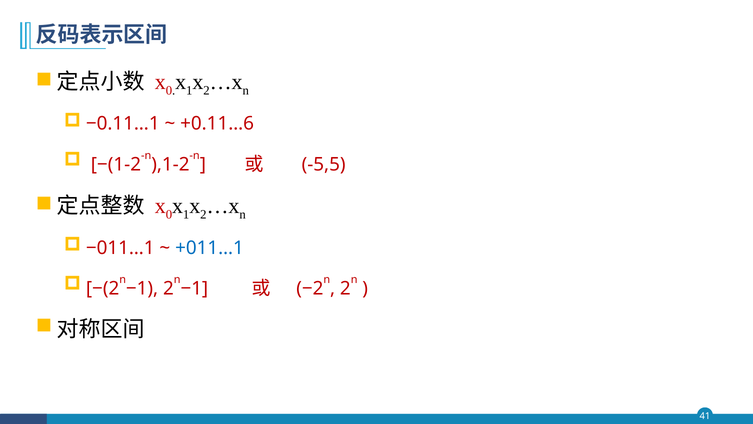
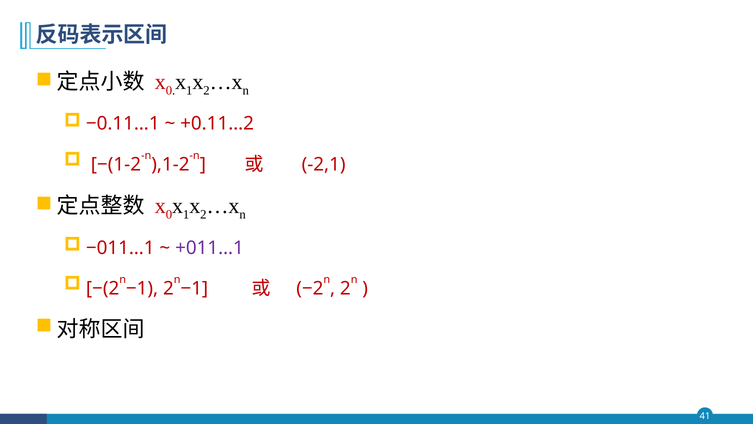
+0.11…6: +0.11…6 -> +0.11…2
-5,5: -5,5 -> -2,1
+011…1 colour: blue -> purple
